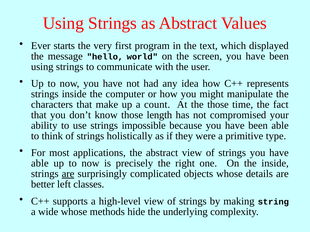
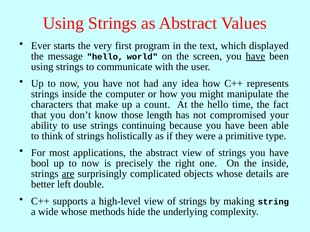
have at (255, 56) underline: none -> present
the those: those -> hello
impossible: impossible -> continuing
able at (40, 163): able -> bool
classes: classes -> double
